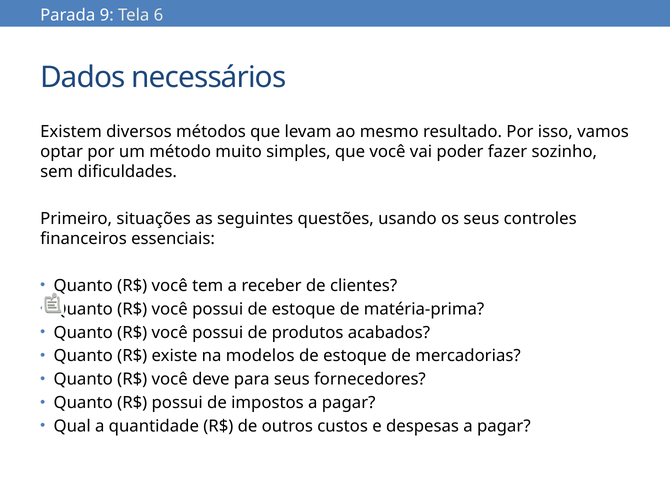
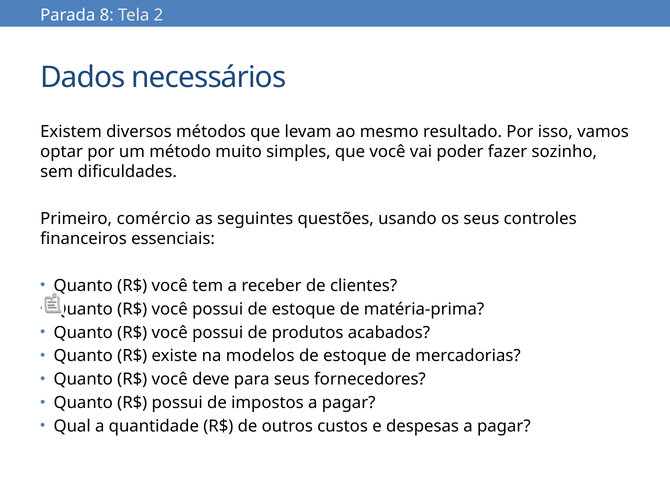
9: 9 -> 8
6: 6 -> 2
situações: situações -> comércio
